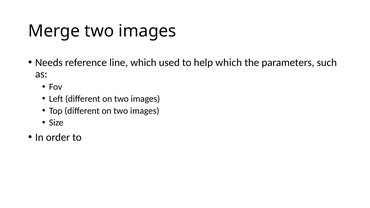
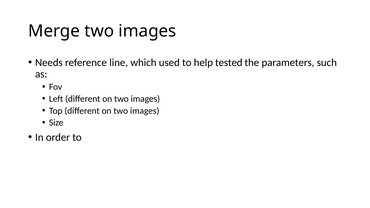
help which: which -> tested
